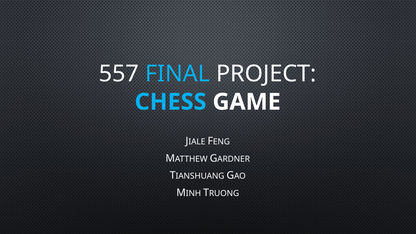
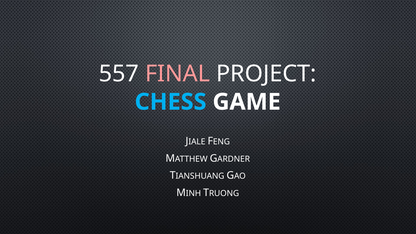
FINAL colour: light blue -> pink
